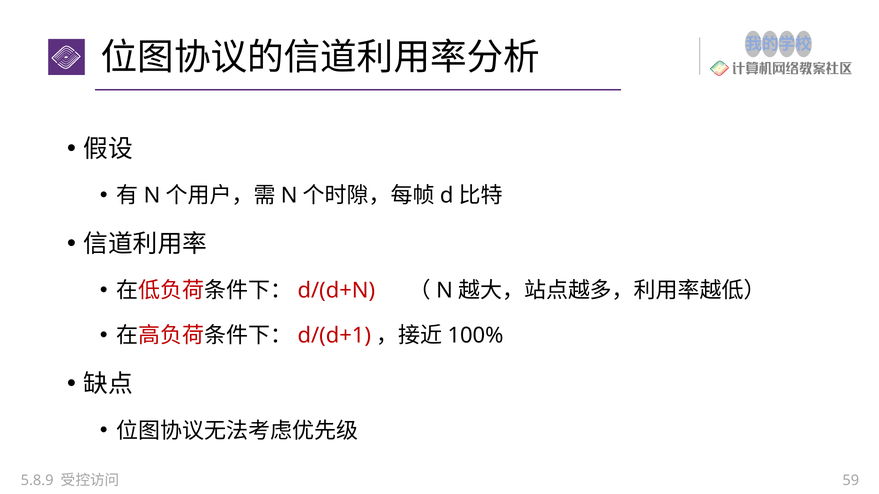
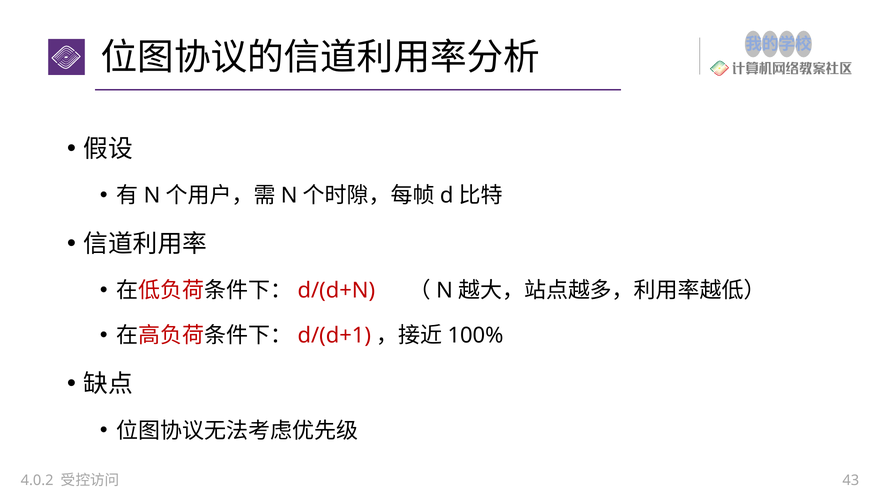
5.8.9: 5.8.9 -> 4.0.2
59: 59 -> 43
